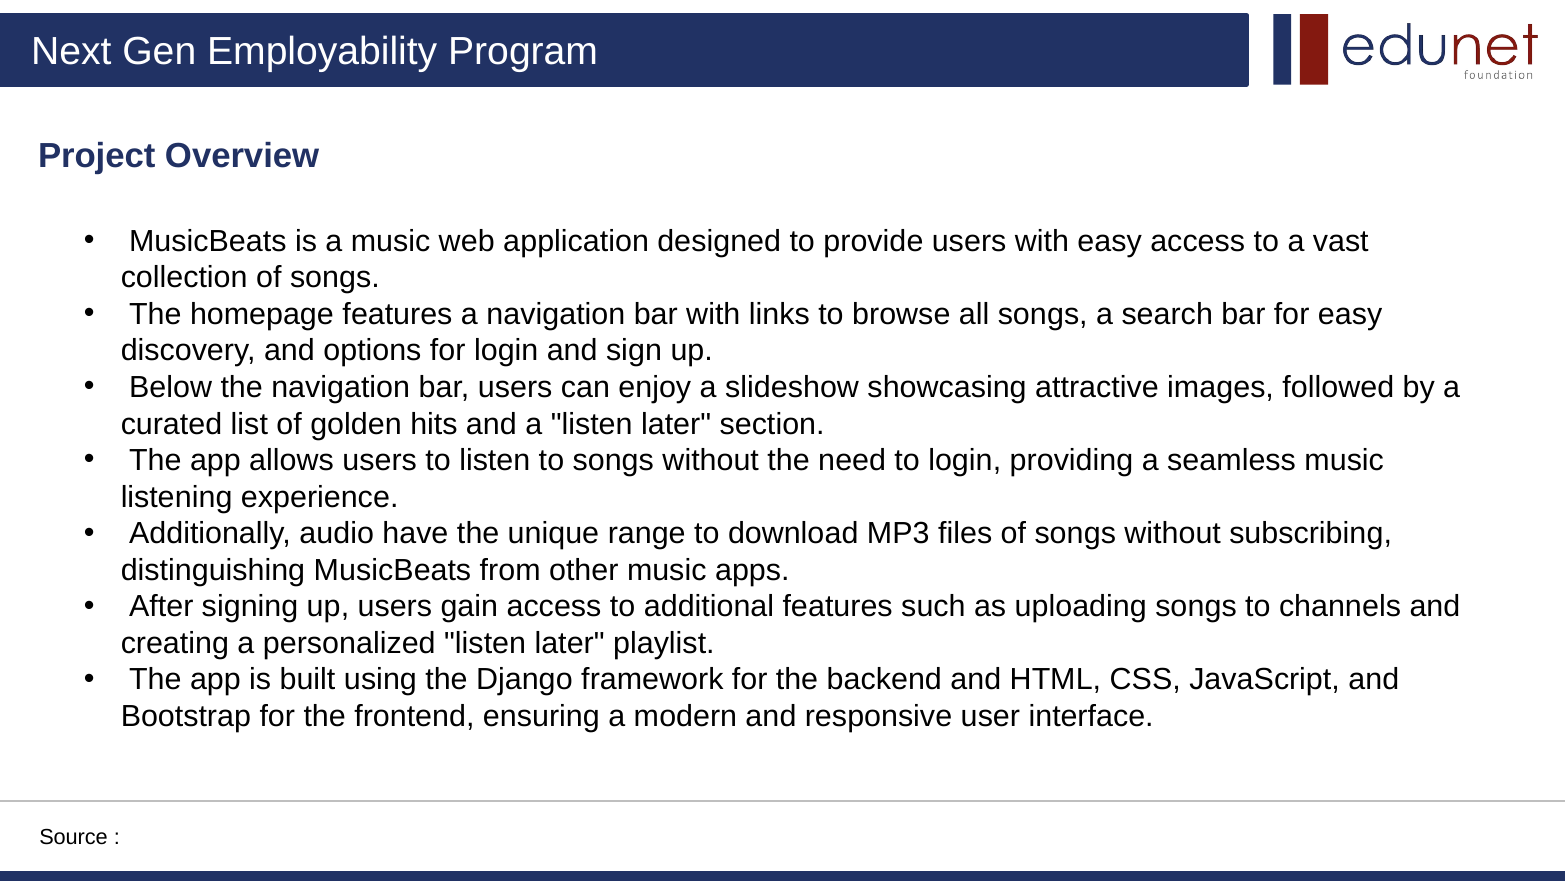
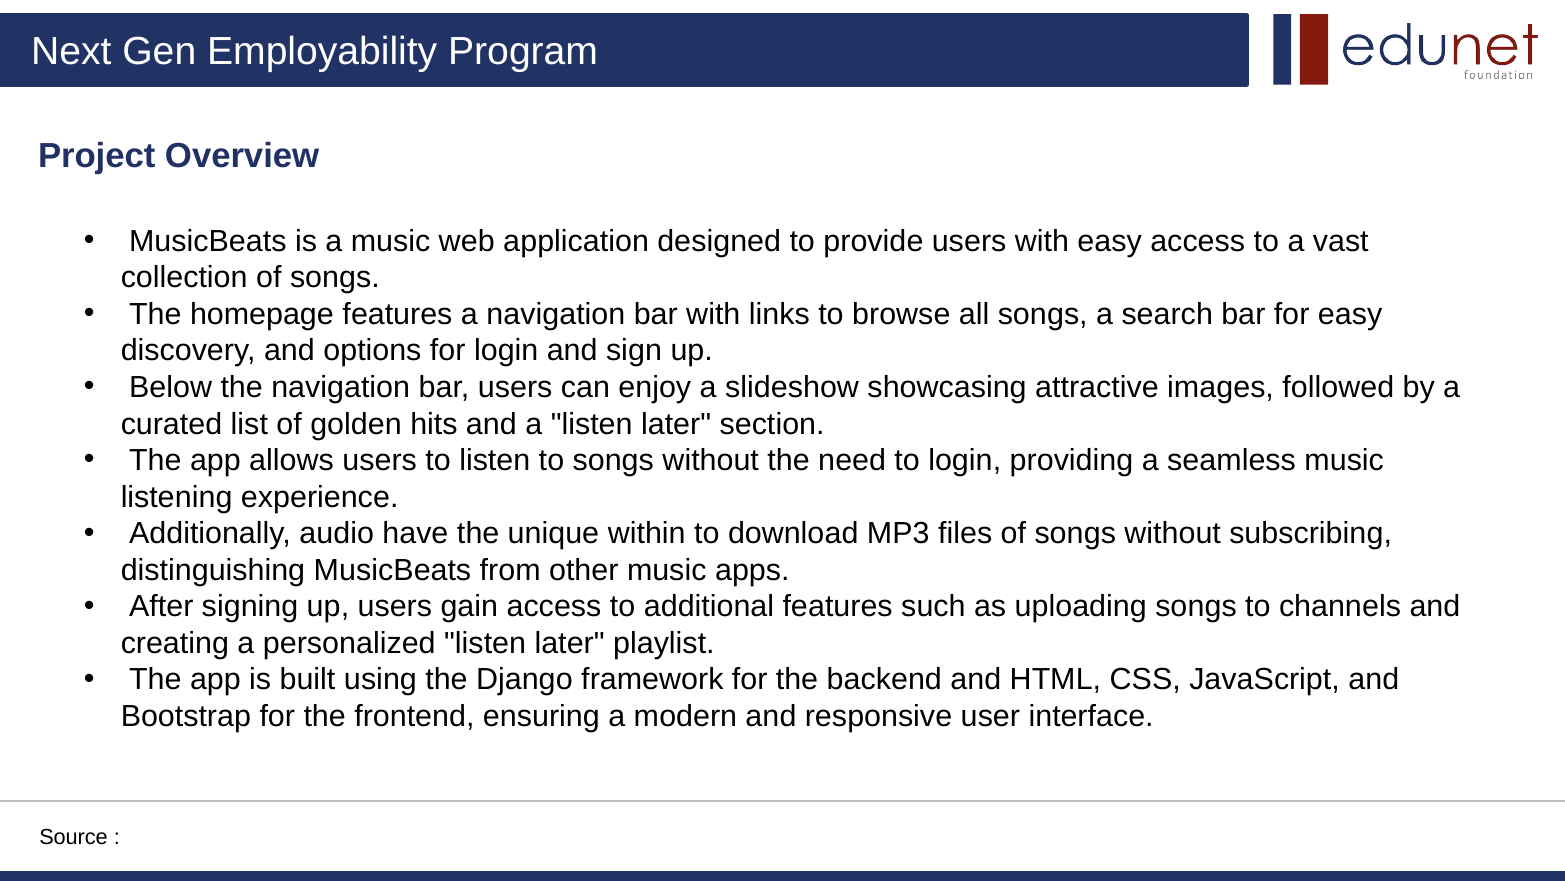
range: range -> within
